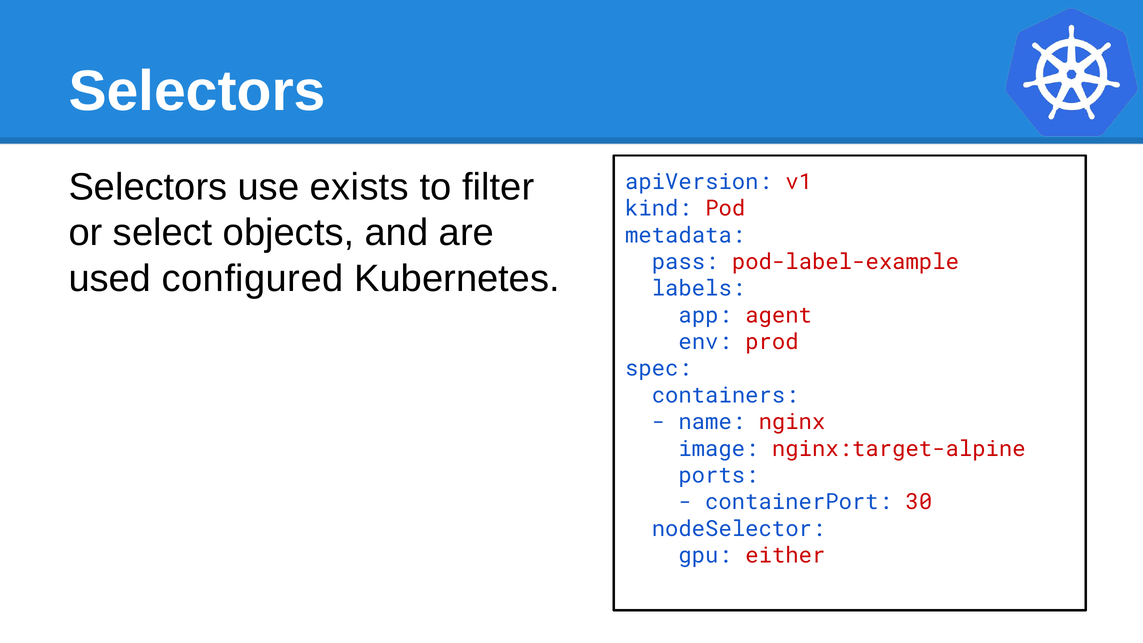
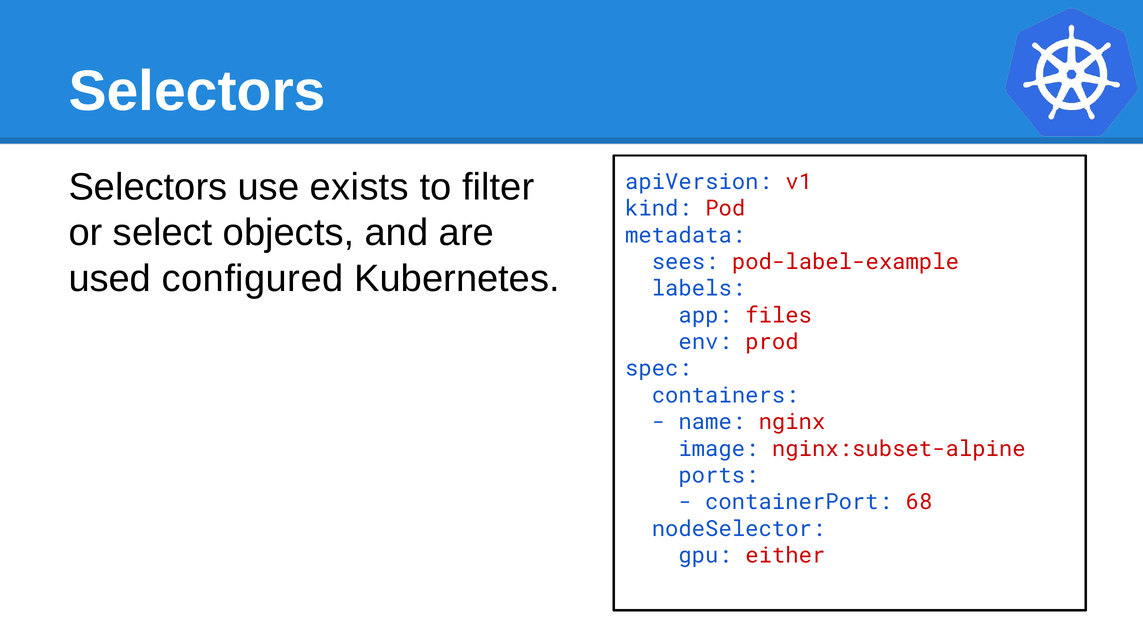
pass: pass -> sees
agent: agent -> files
nginx:target-alpine: nginx:target-alpine -> nginx:subset-alpine
30: 30 -> 68
